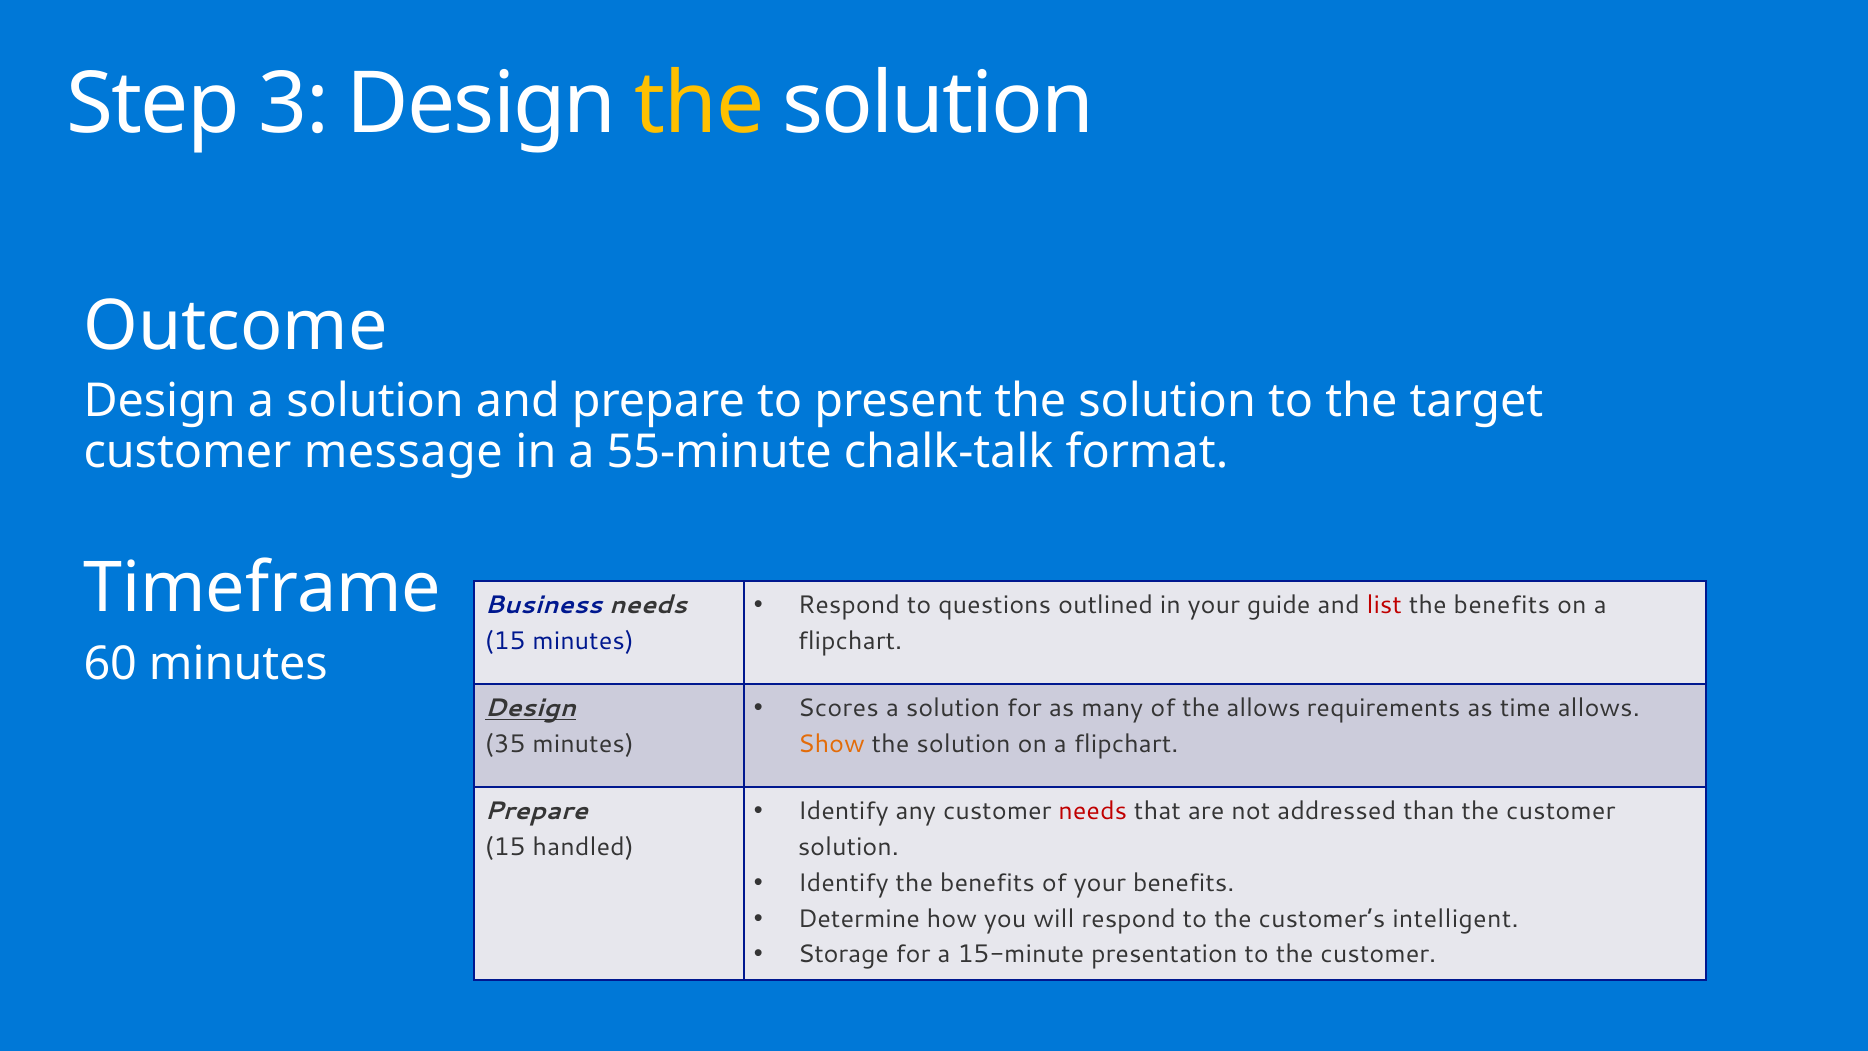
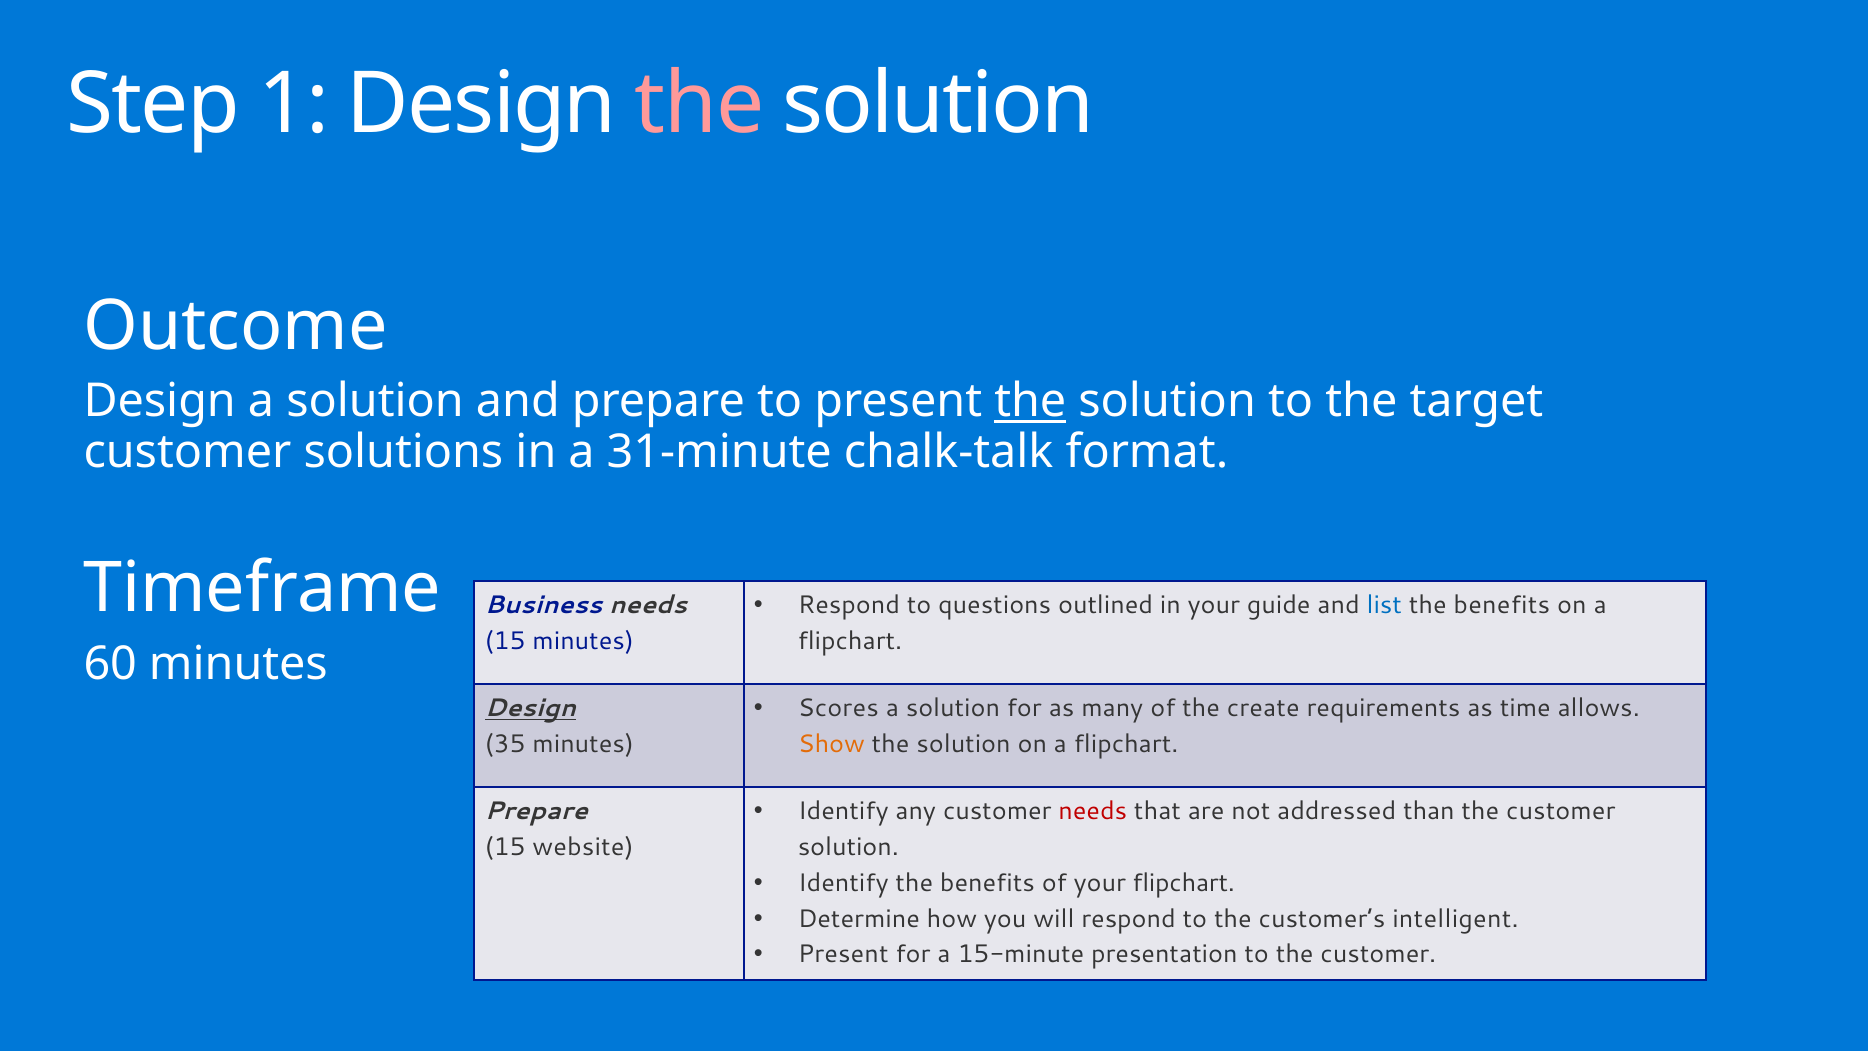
3: 3 -> 1
the at (700, 104) colour: yellow -> pink
the at (1030, 401) underline: none -> present
message: message -> solutions
55-minute: 55-minute -> 31-minute
list colour: red -> blue
the allows: allows -> create
handled: handled -> website
your benefits: benefits -> flipchart
Storage at (843, 954): Storage -> Present
